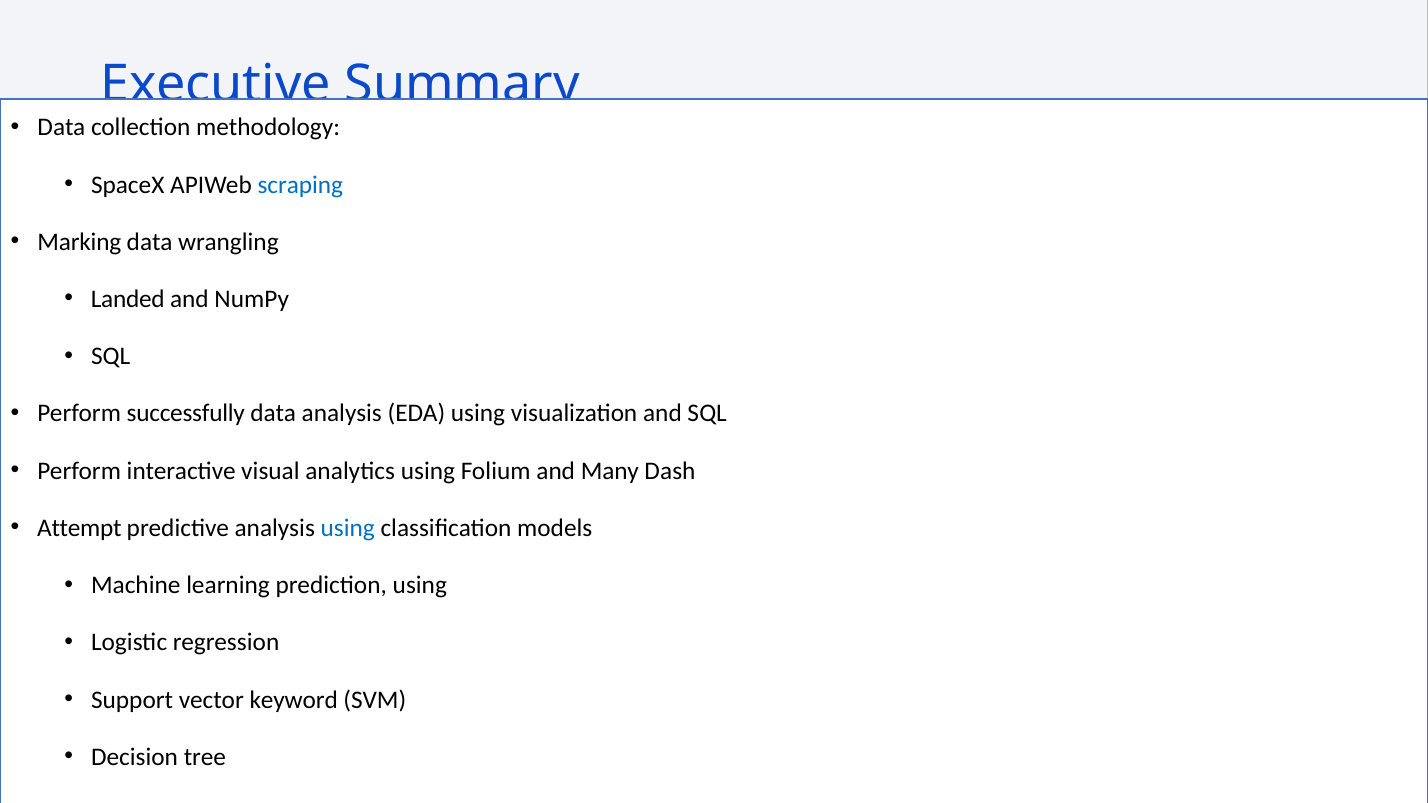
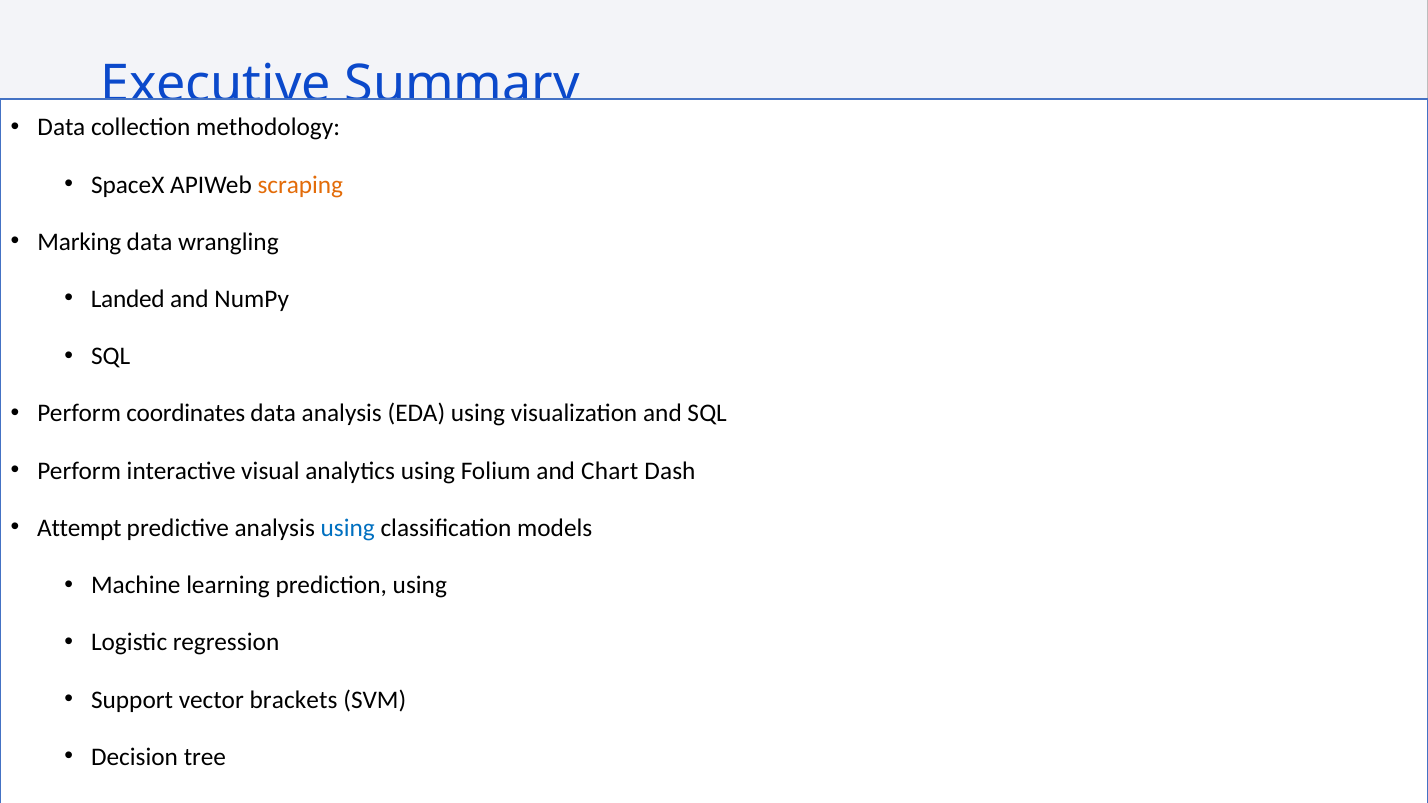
scraping colour: blue -> orange
successfully: successfully -> coordinates
Many: Many -> Chart
keyword: keyword -> brackets
